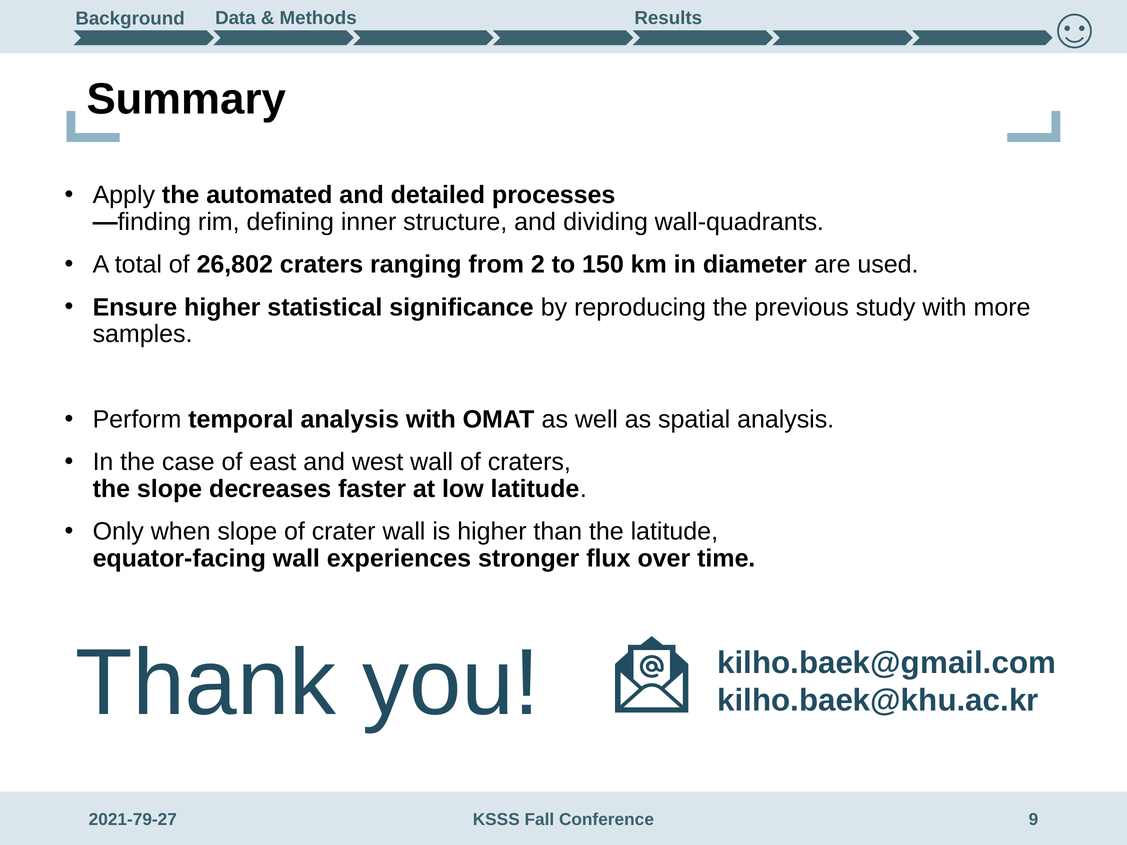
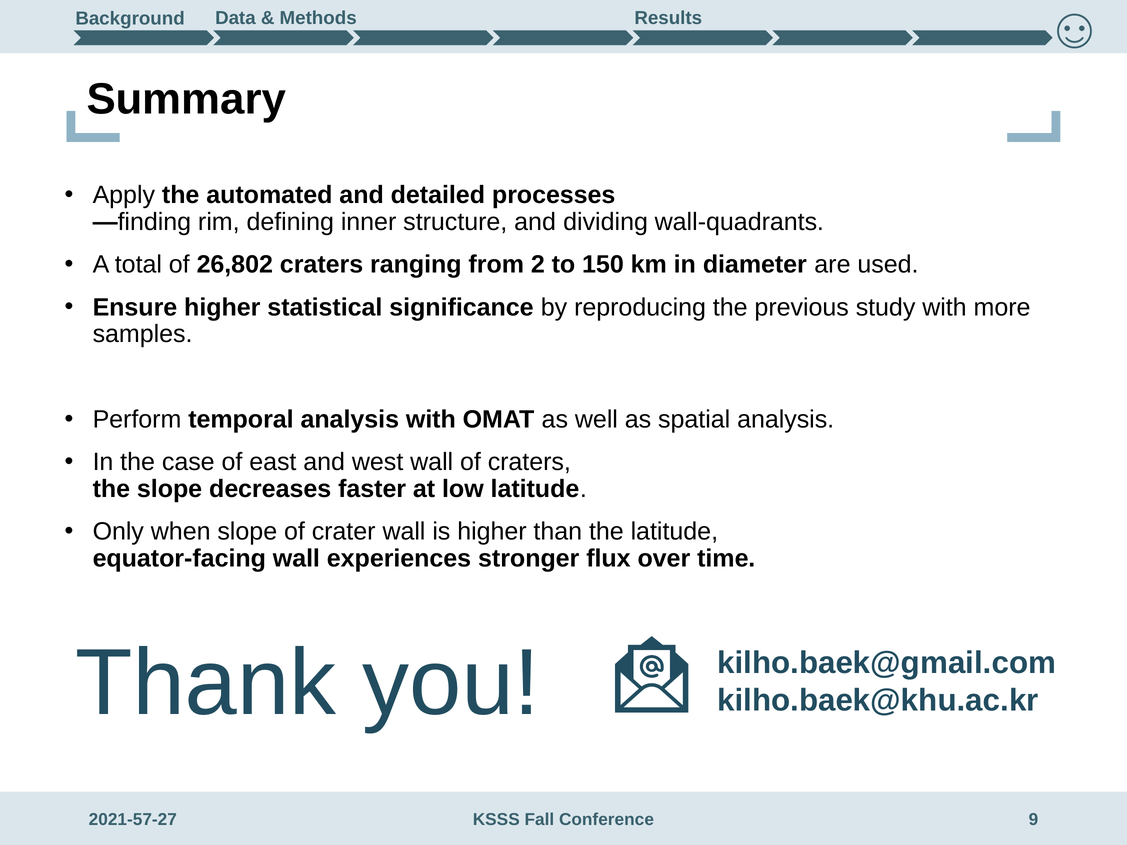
2021-79-27: 2021-79-27 -> 2021-57-27
